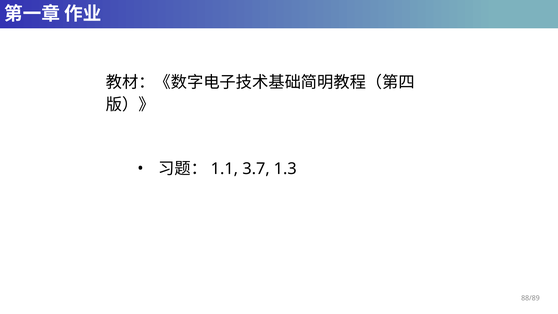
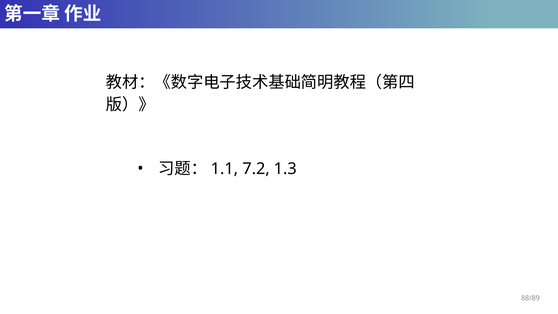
3.7: 3.7 -> 7.2
